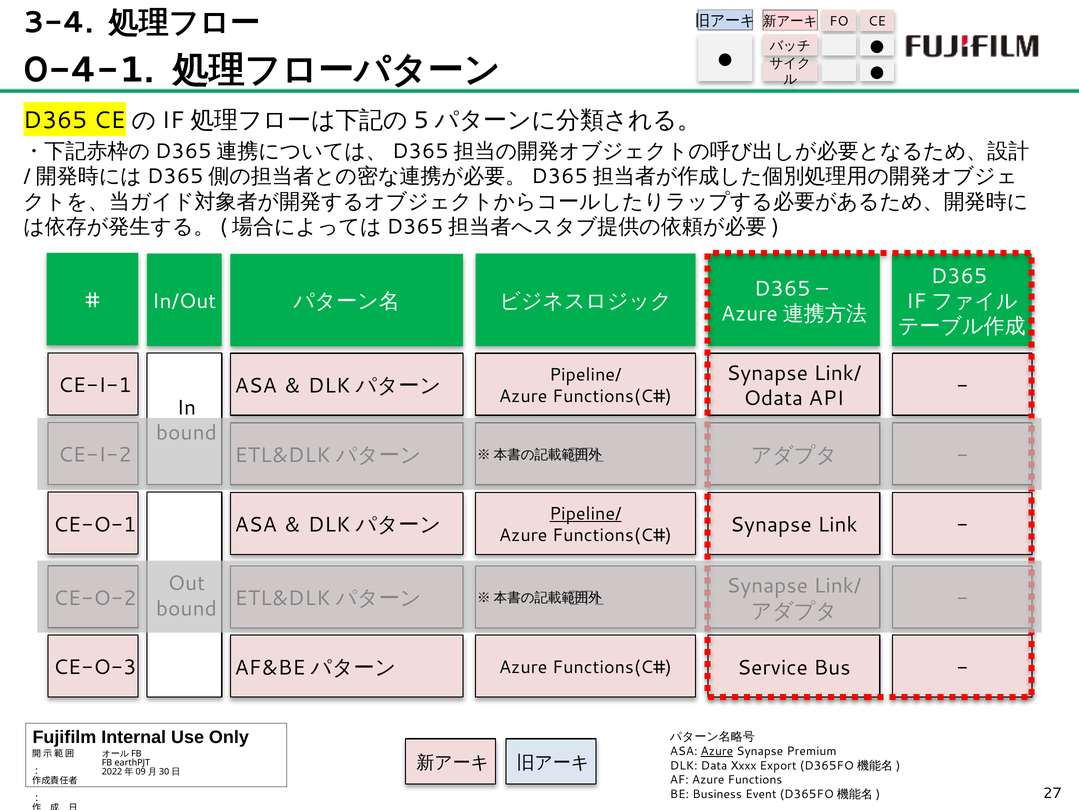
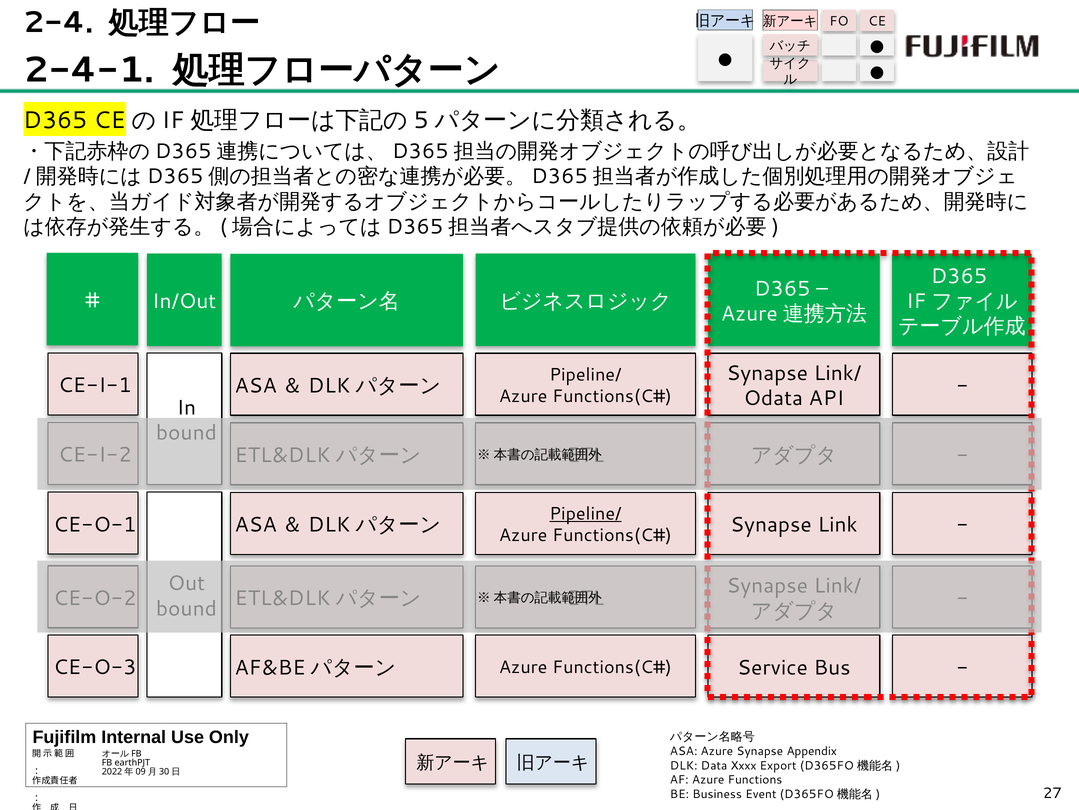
3-4: 3-4 -> 2-4
0-4-1: 0-4-1 -> 2-4-1
Azure at (717, 751) underline: present -> none
Premium: Premium -> Appendix
